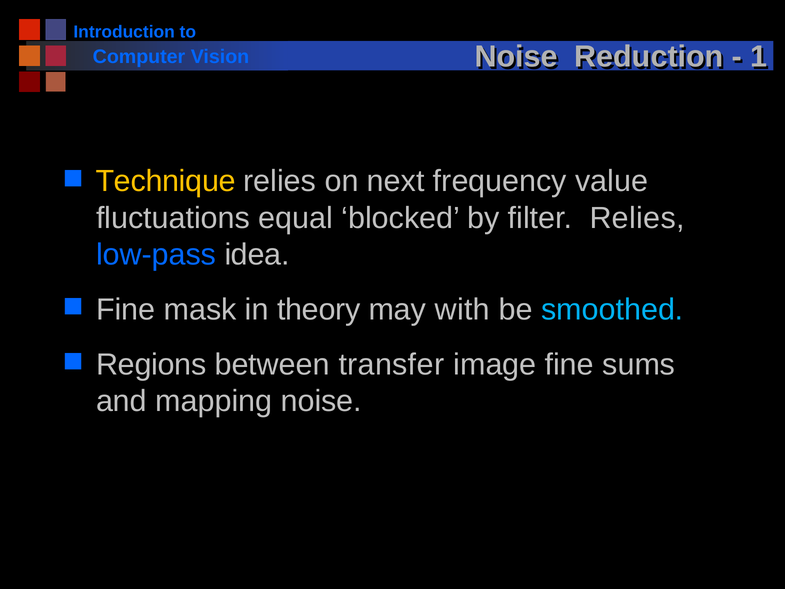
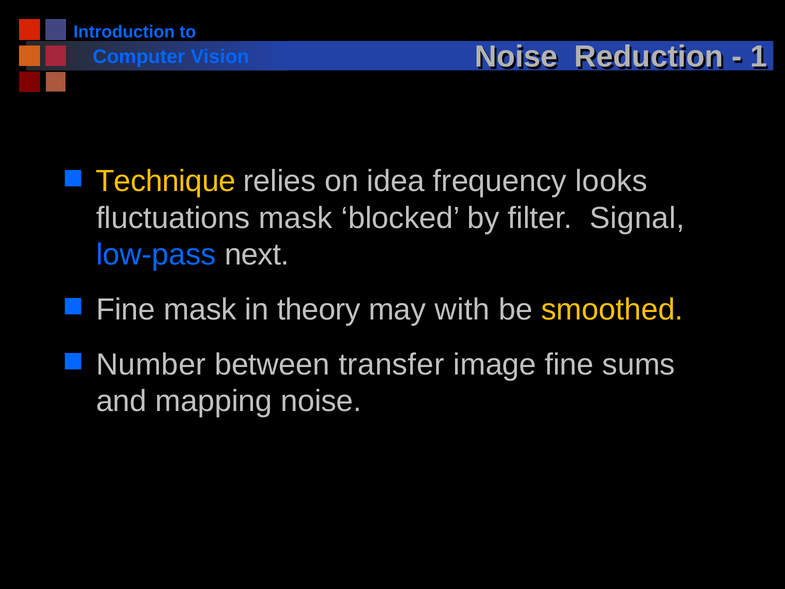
next: next -> idea
value: value -> looks
fluctuations equal: equal -> mask
filter Relies: Relies -> Signal
idea: idea -> next
smoothed colour: light blue -> yellow
Regions: Regions -> Number
